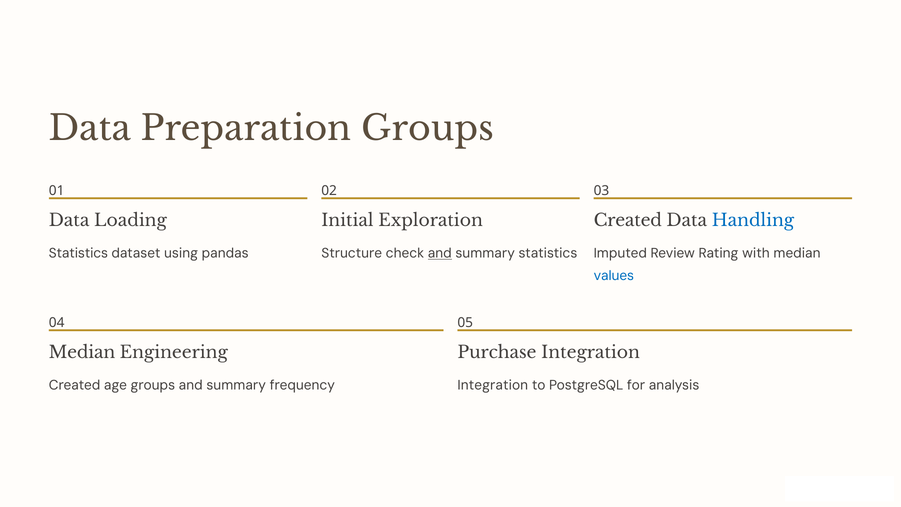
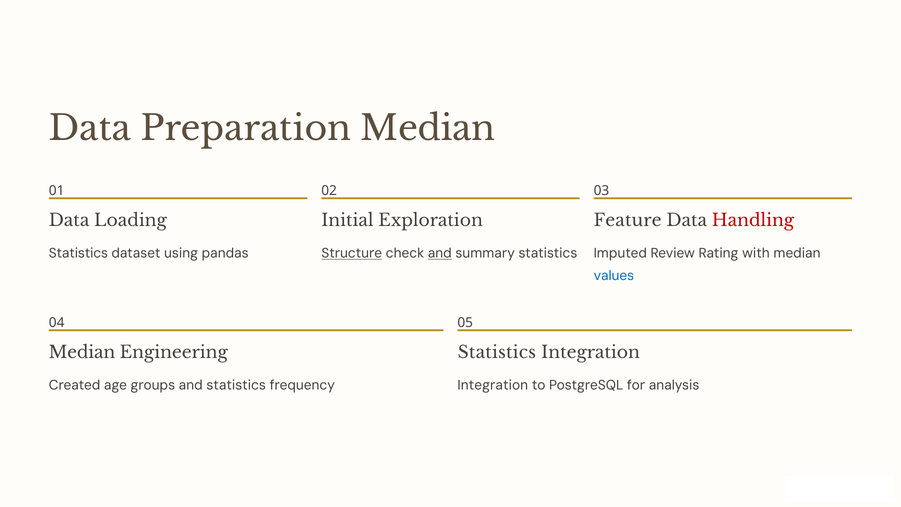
Preparation Groups: Groups -> Median
Created at (628, 220): Created -> Feature
Handling colour: blue -> red
Structure underline: none -> present
Purchase at (497, 352): Purchase -> Statistics
groups and summary: summary -> statistics
